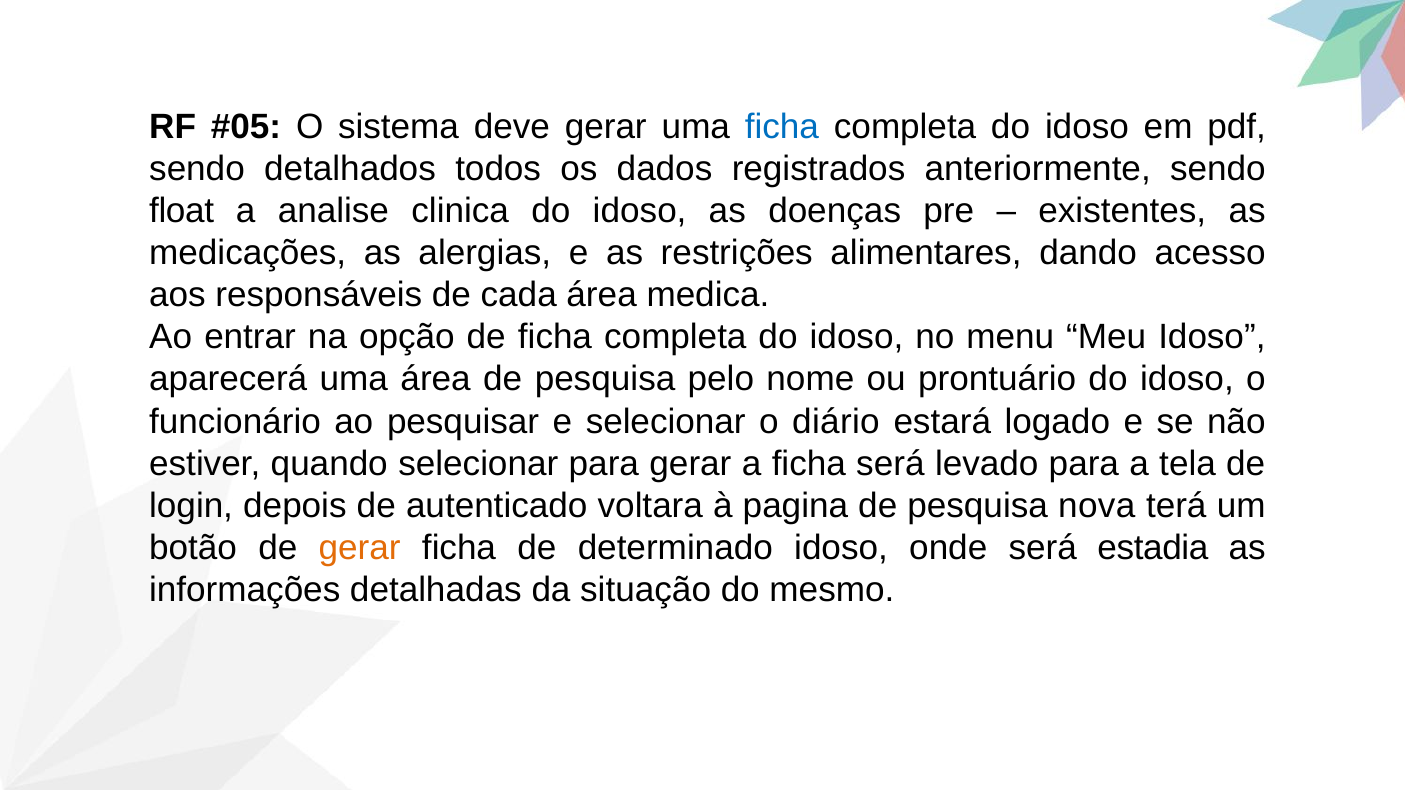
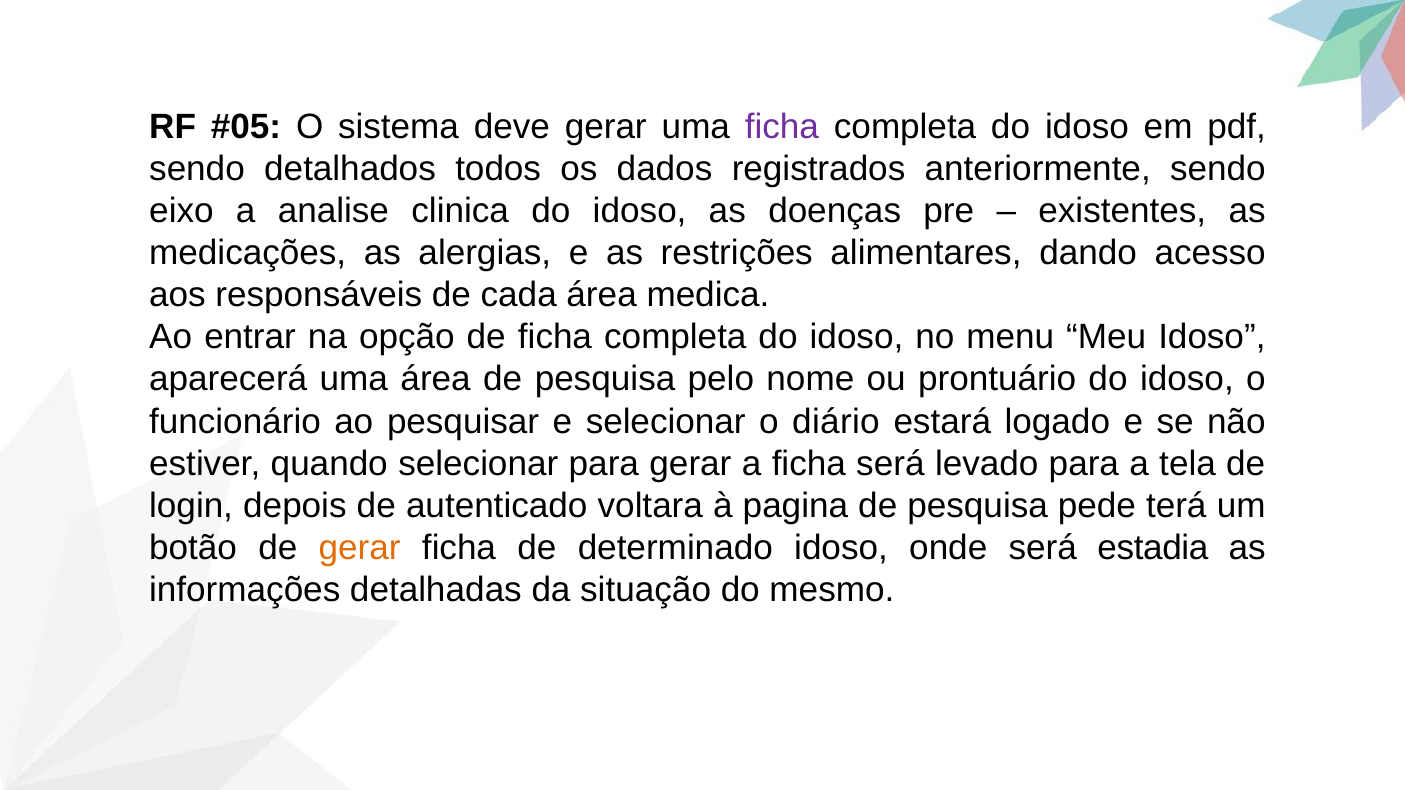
ficha at (782, 127) colour: blue -> purple
float: float -> eixo
nova: nova -> pede
